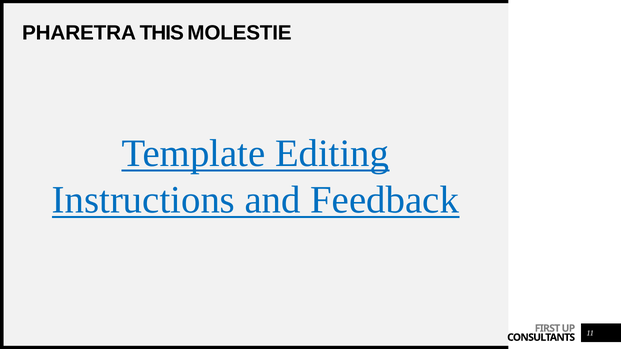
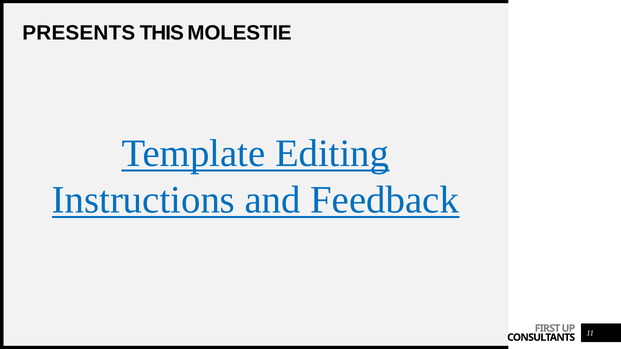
PHARETRA: PHARETRA -> PRESENTS
